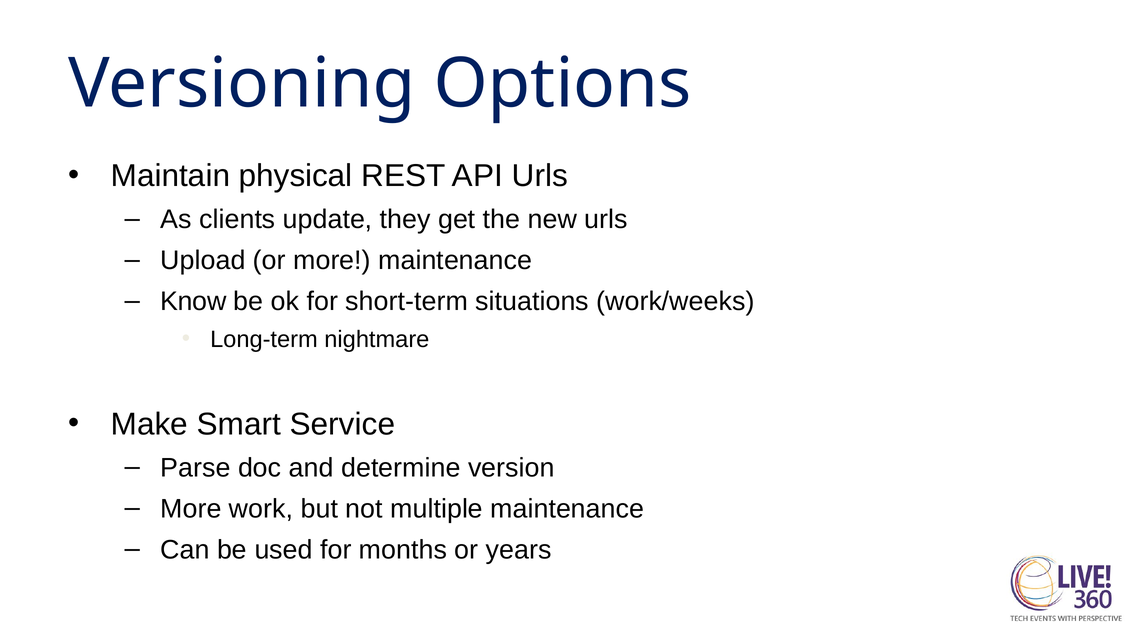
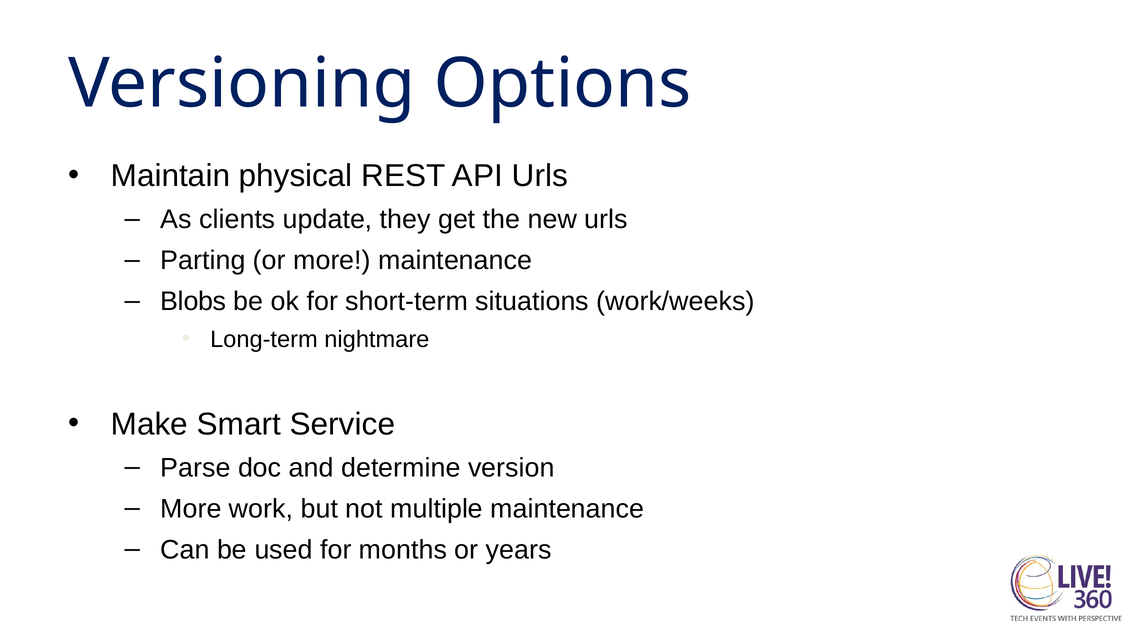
Upload: Upload -> Parting
Know: Know -> Blobs
